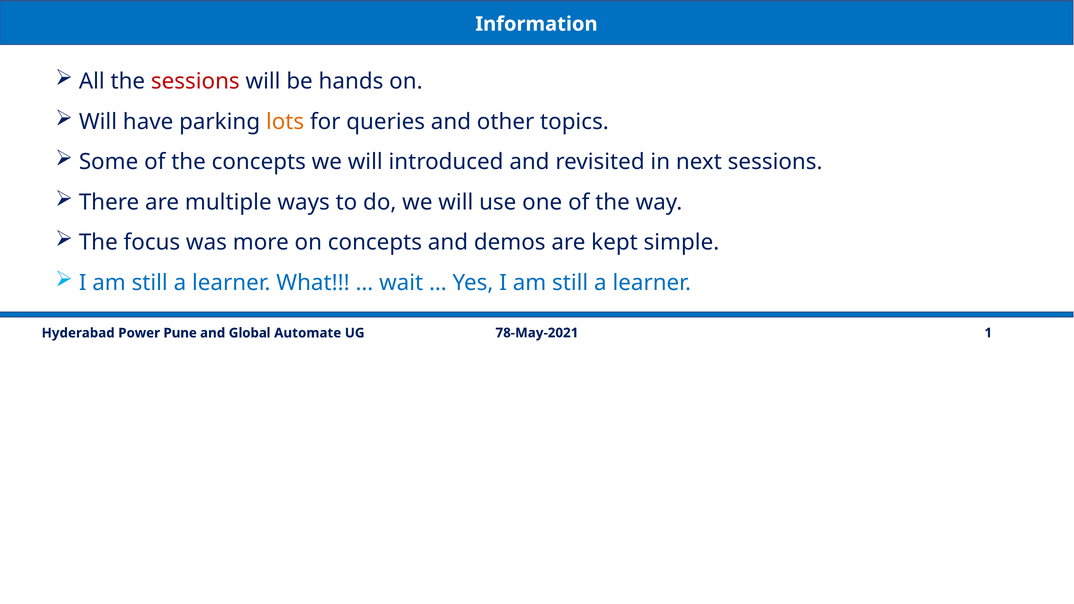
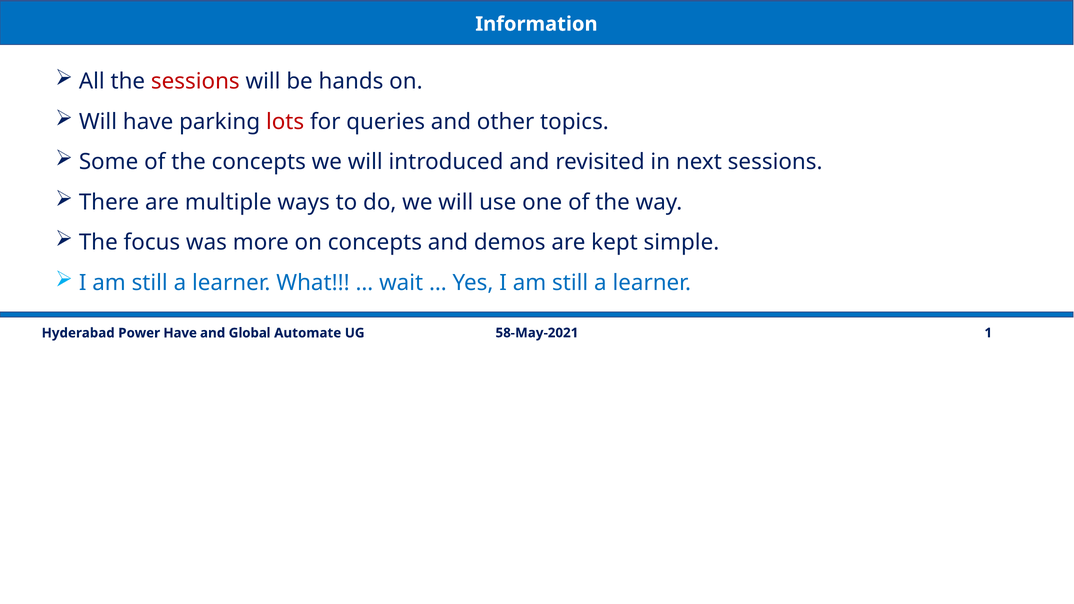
lots colour: orange -> red
78-May-2021: 78-May-2021 -> 58-May-2021
Power Pune: Pune -> Have
